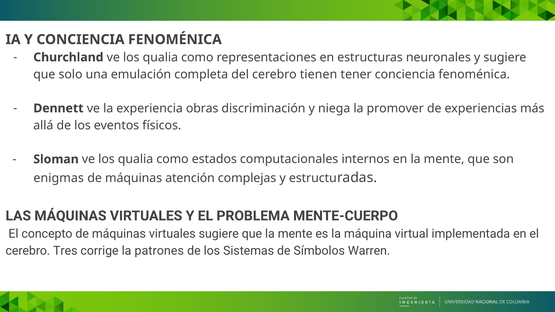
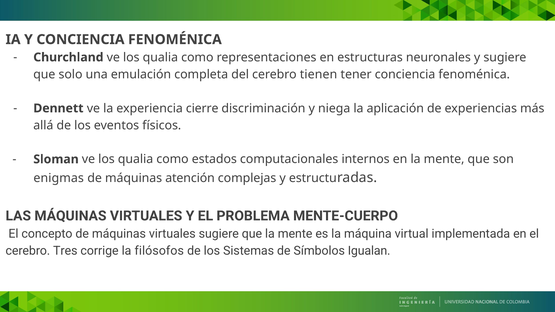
obras: obras -> cierre
promover: promover -> aplicación
patrones: patrones -> filósofos
Warren: Warren -> Igualan
